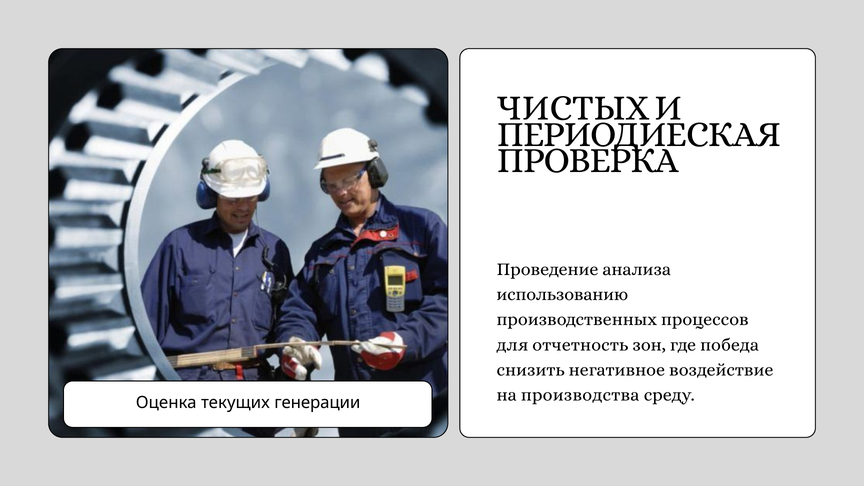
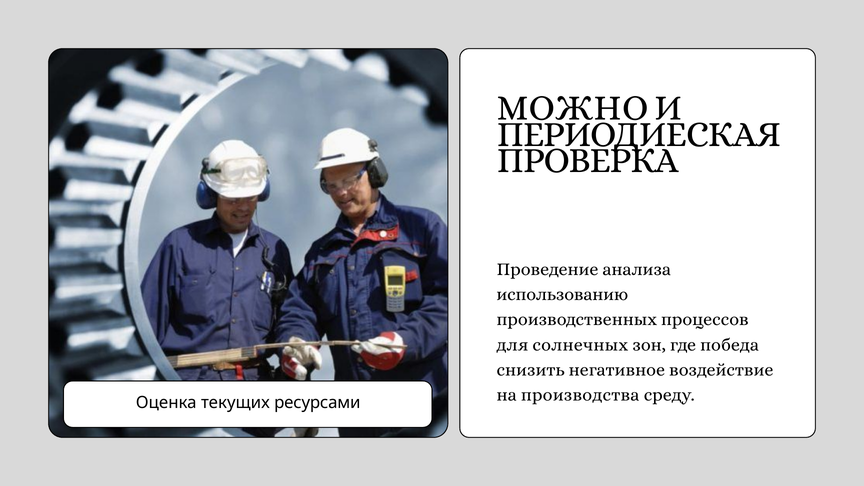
ЧИСТЫХ: ЧИСТЫХ -> МОЖНО
отчетность: отчетность -> солнечных
генерации: генерации -> ресурсами
